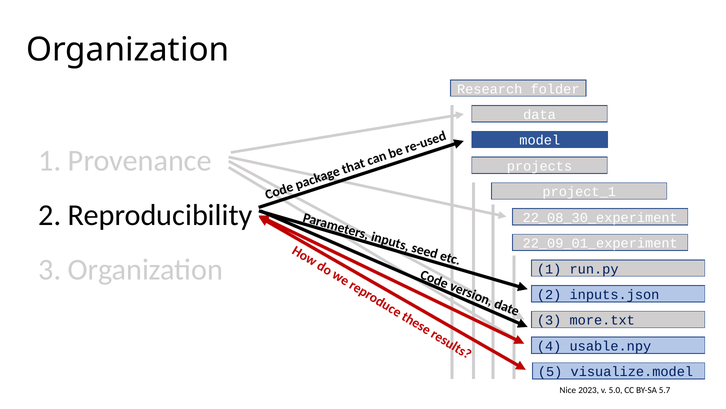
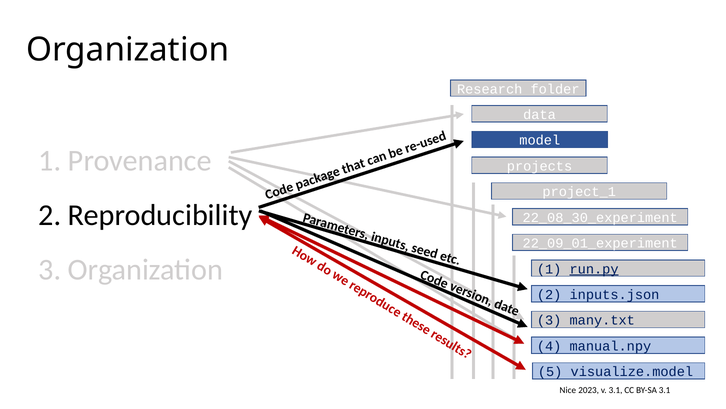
run.py underline: none -> present
more.txt: more.txt -> many.txt
usable.npy: usable.npy -> manual.npy
v 5.0: 5.0 -> 3.1
BY-SA 5.7: 5.7 -> 3.1
